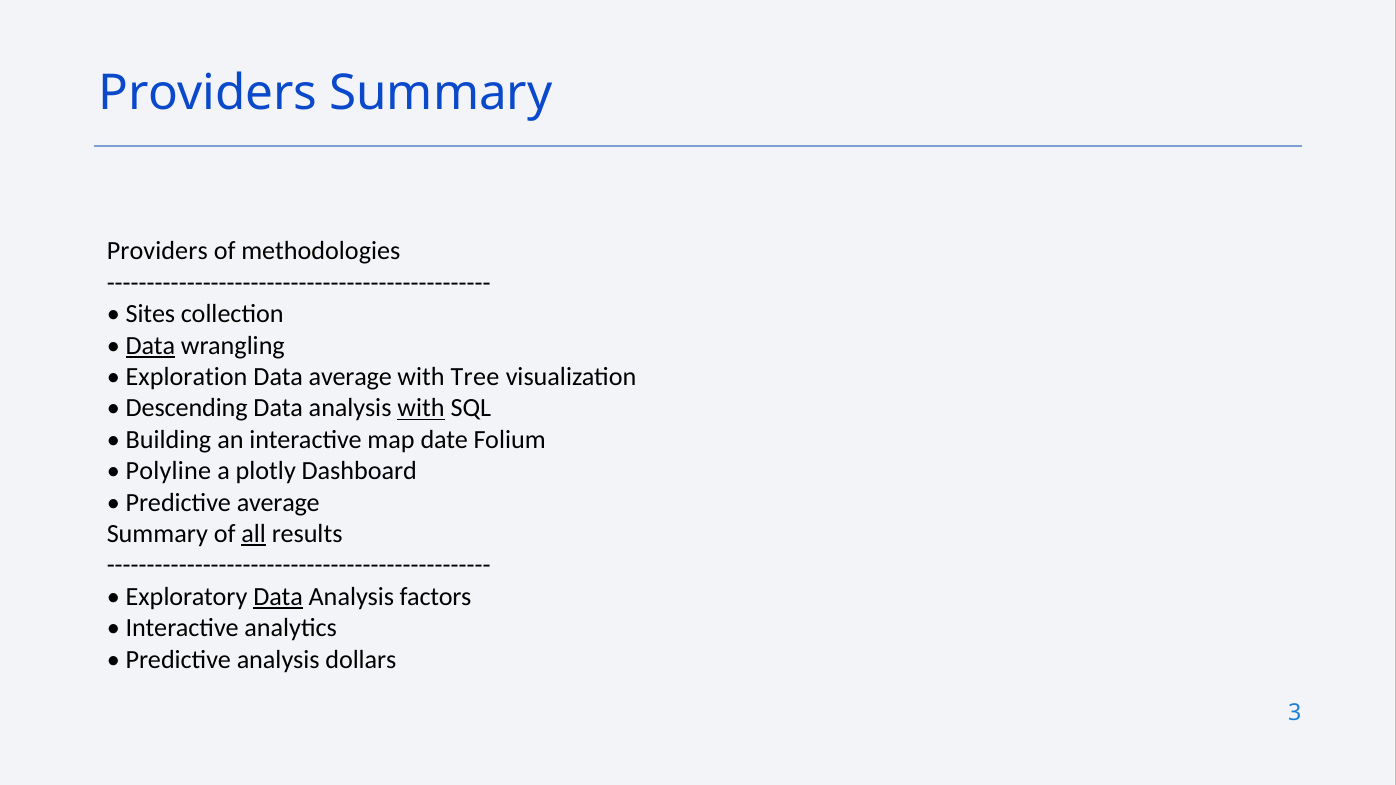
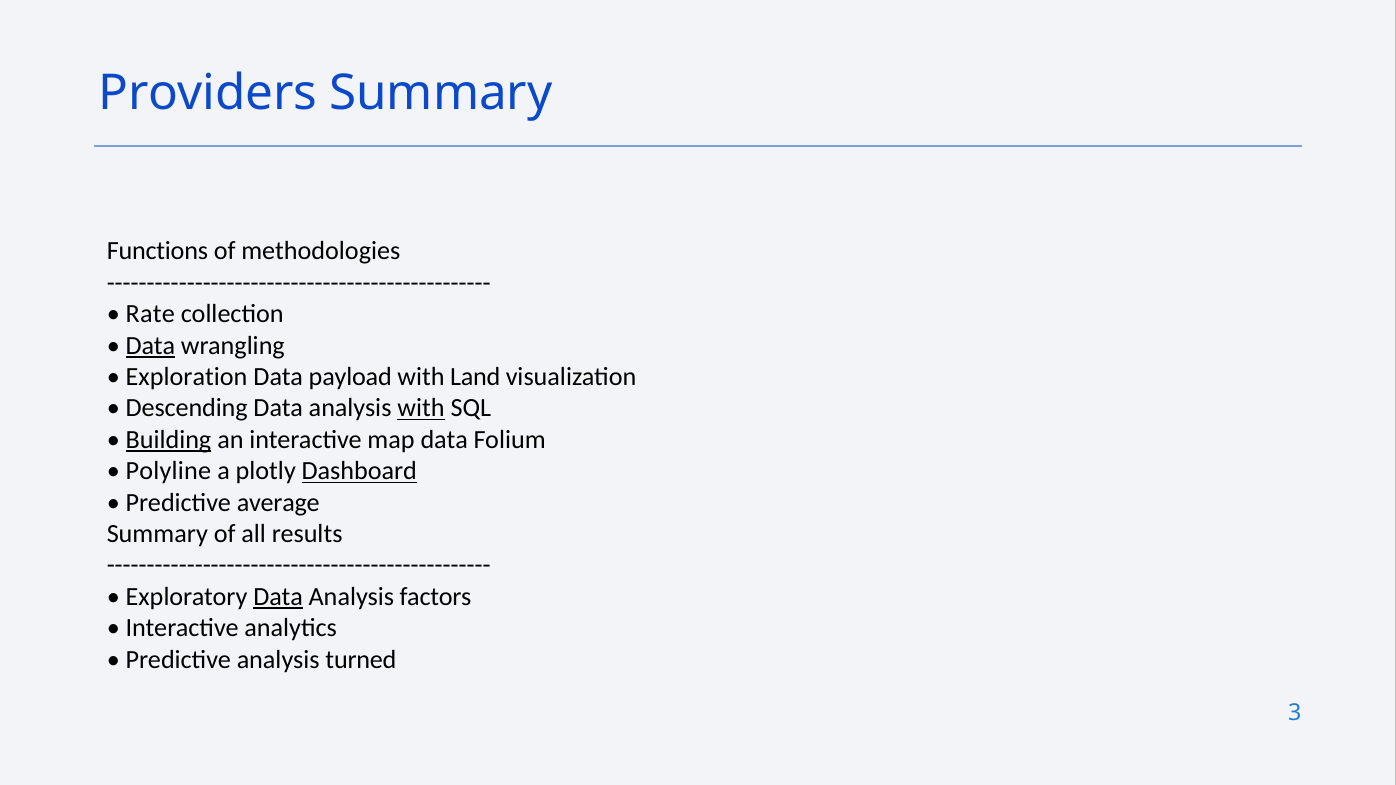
Providers at (157, 251): Providers -> Functions
Sites: Sites -> Rate
Data average: average -> payload
Tree: Tree -> Land
Building underline: none -> present
map date: date -> data
Dashboard underline: none -> present
all underline: present -> none
dollars: dollars -> turned
